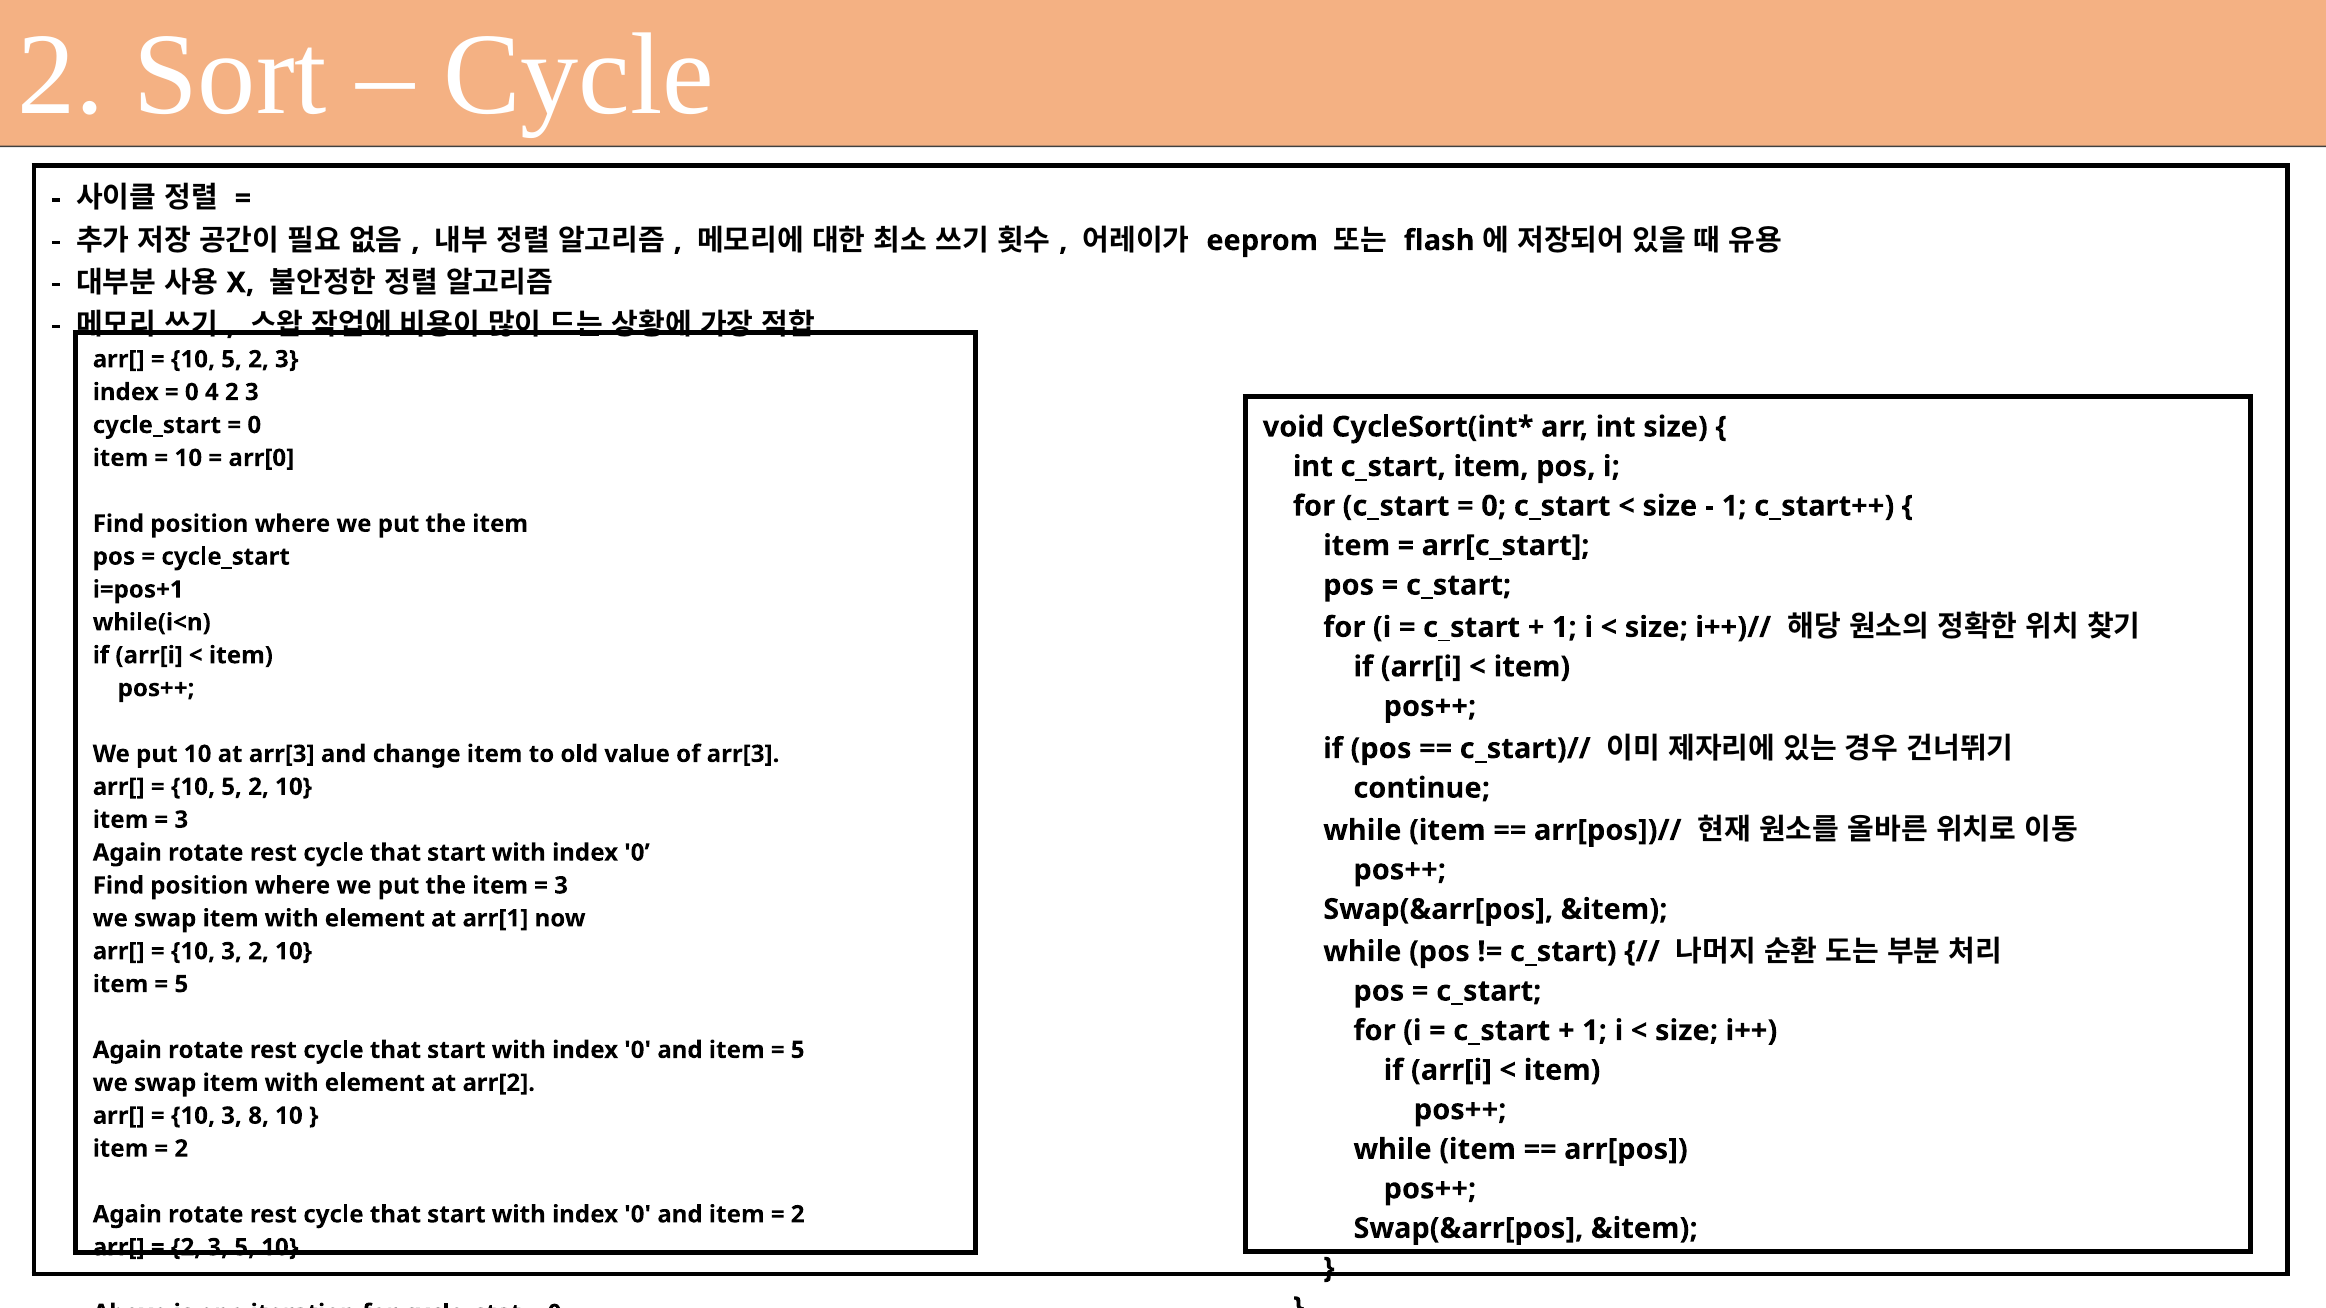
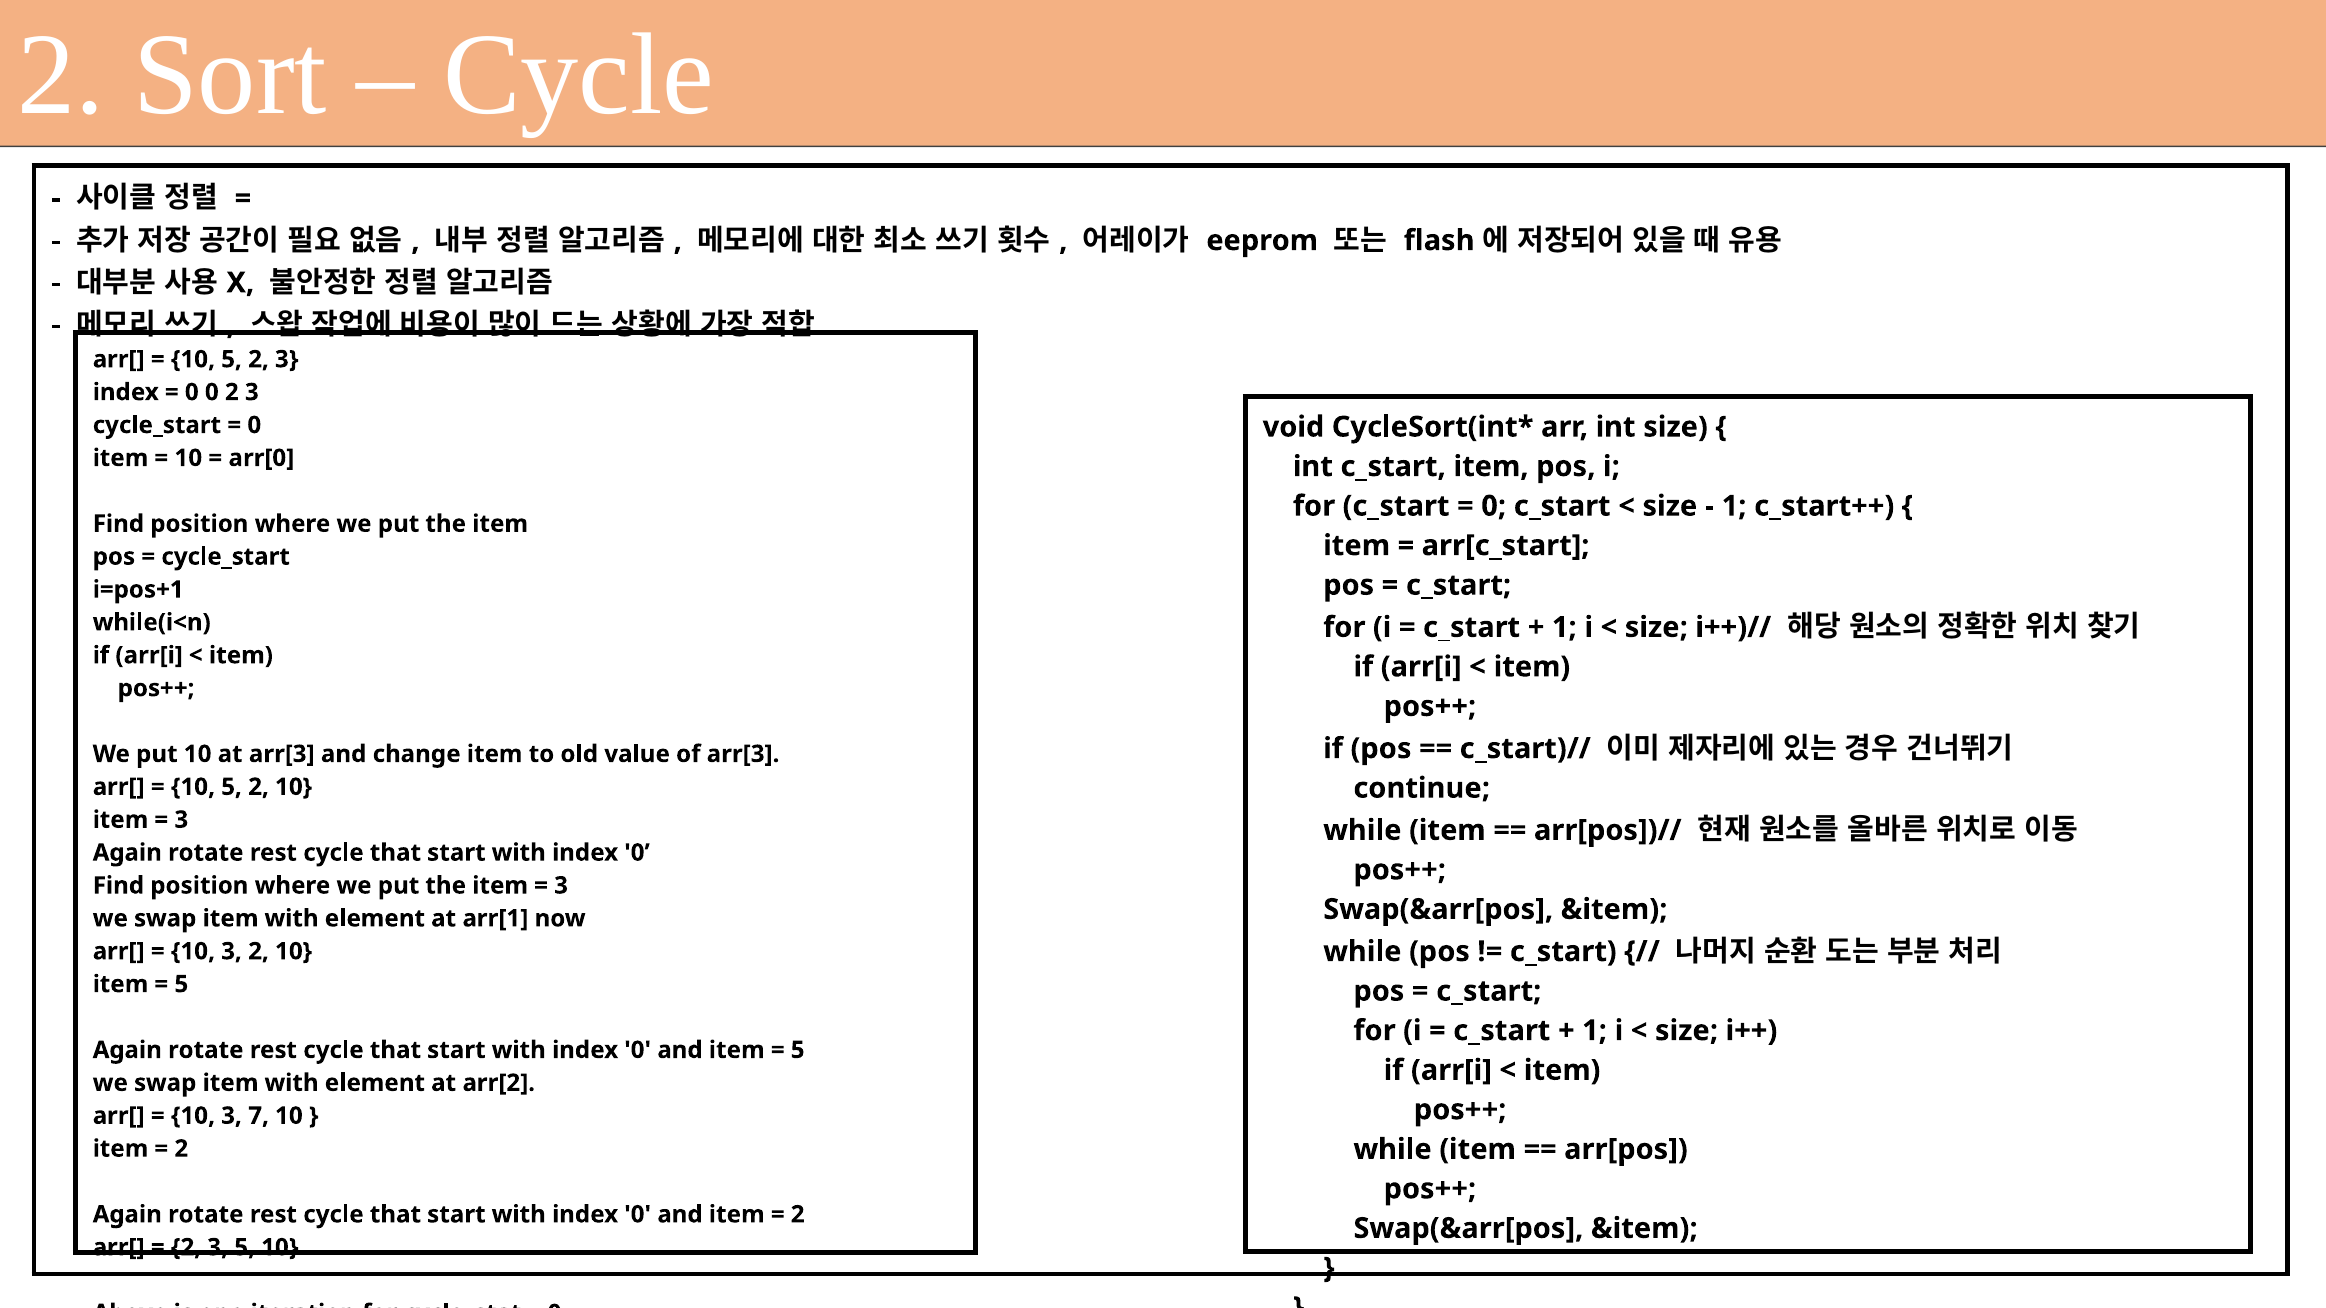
0 4: 4 -> 0
8: 8 -> 7
